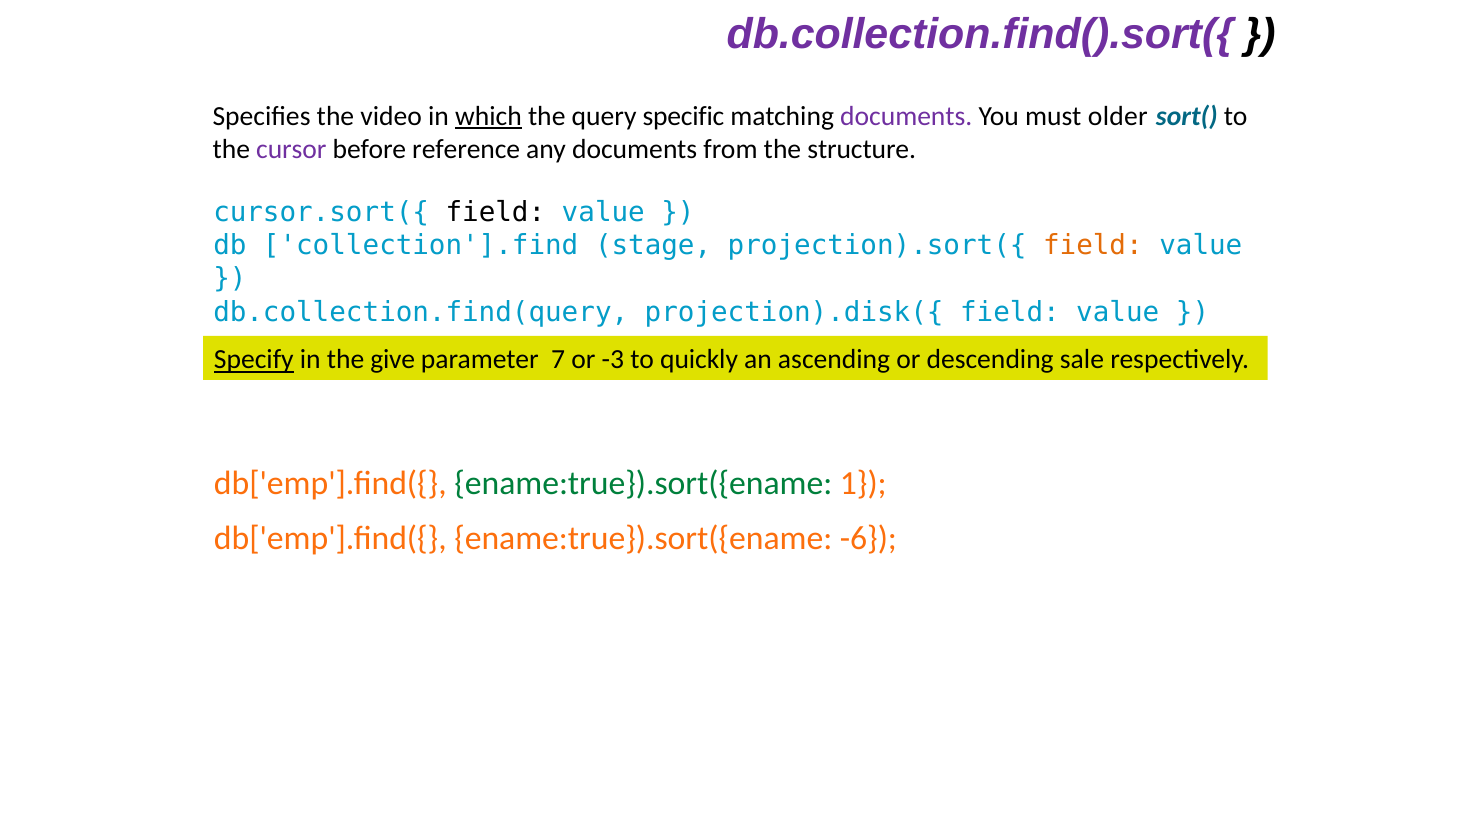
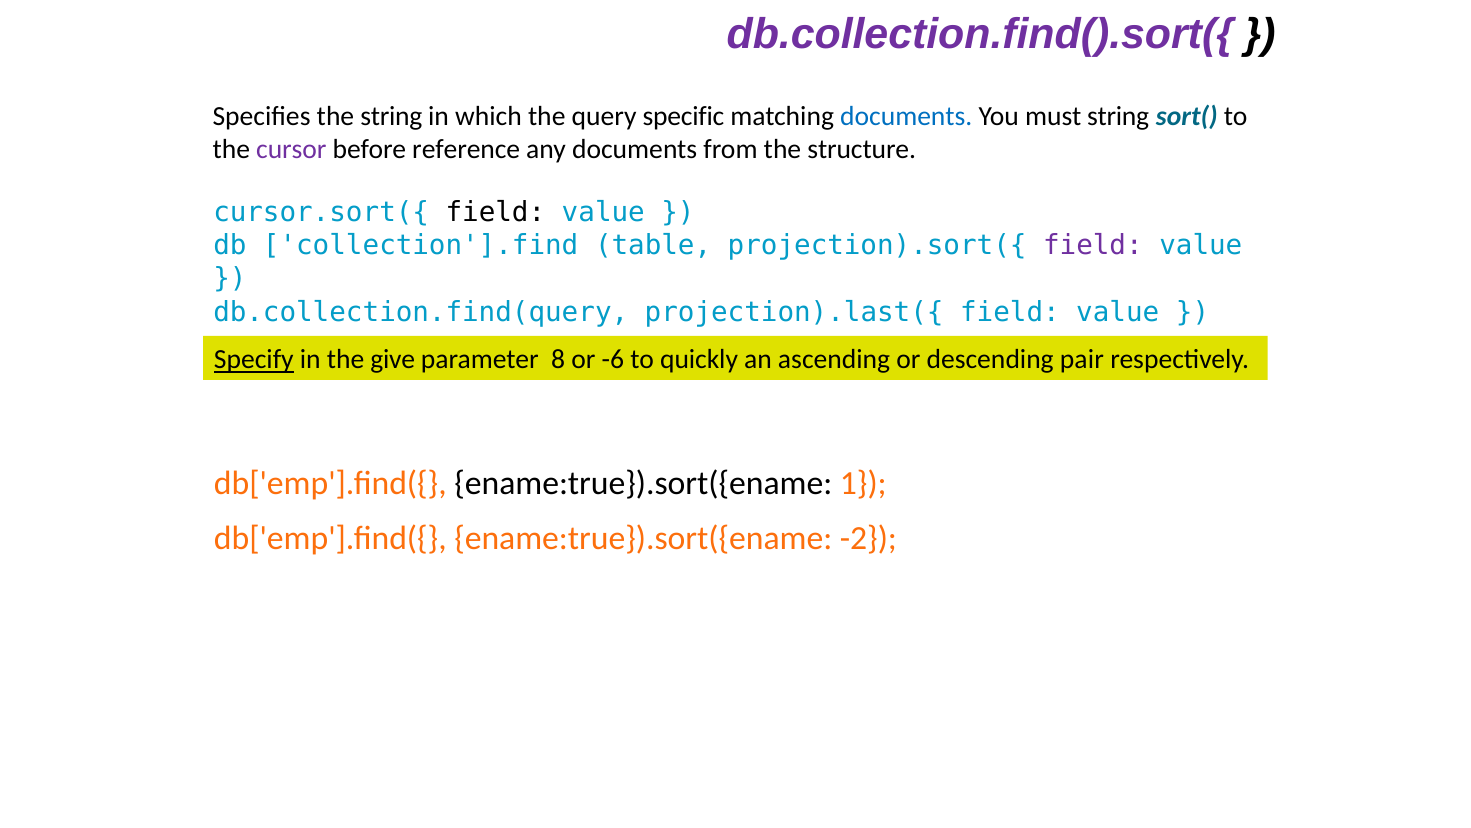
the video: video -> string
which underline: present -> none
documents at (906, 116) colour: purple -> blue
must older: older -> string
stage: stage -> table
field at (1093, 246) colour: orange -> purple
projection).disk({: projection).disk({ -> projection).last({
7: 7 -> 8
-3: -3 -> -6
sale: sale -> pair
ename:true}).sort({ename at (643, 483) colour: green -> black
-6: -6 -> -2
